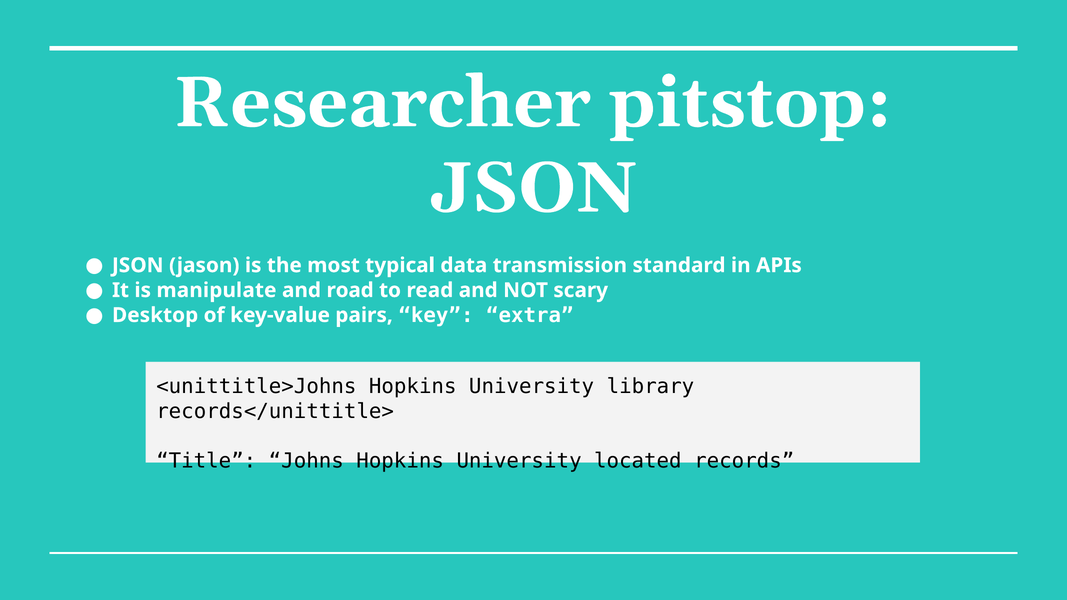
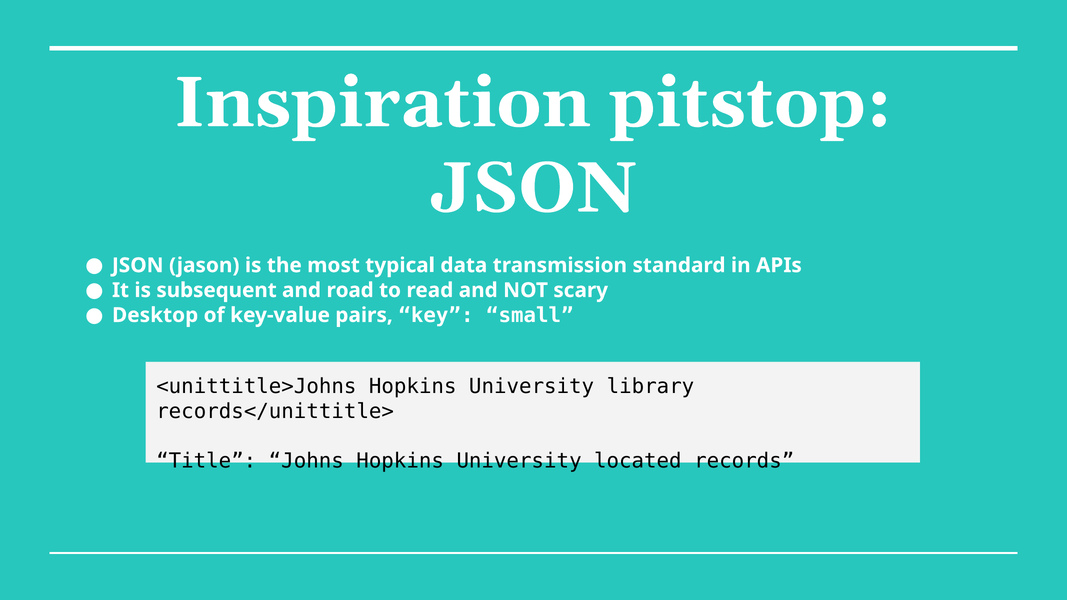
Researcher: Researcher -> Inspiration
manipulate: manipulate -> subsequent
extra: extra -> small
